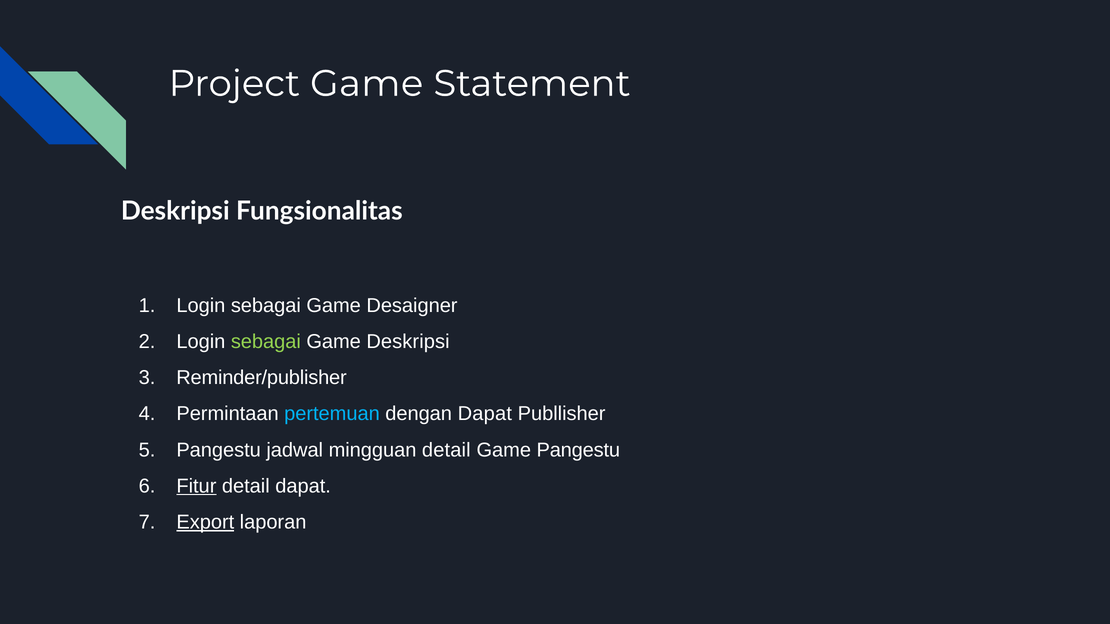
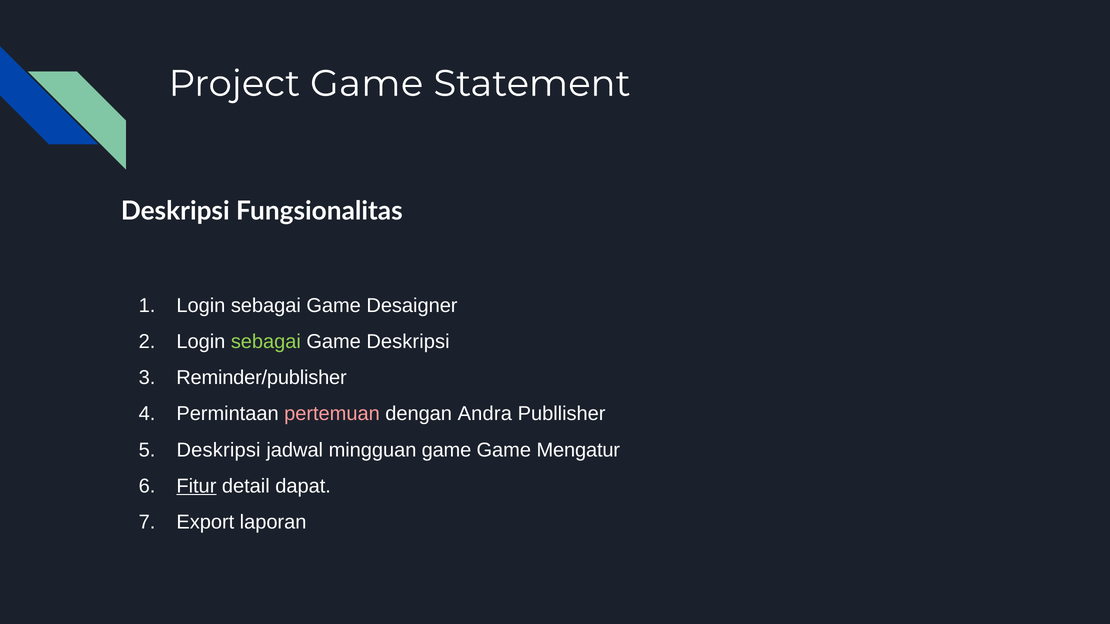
pertemuan colour: light blue -> pink
dengan Dapat: Dapat -> Andra
Pangestu at (219, 450): Pangestu -> Deskripsi
mingguan detail: detail -> game
Game Pangestu: Pangestu -> Mengatur
Export underline: present -> none
